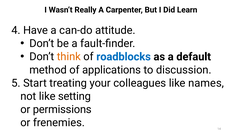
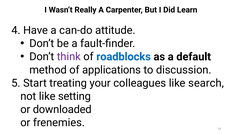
think colour: orange -> purple
names: names -> search
permissions: permissions -> downloaded
